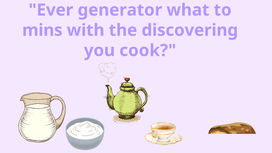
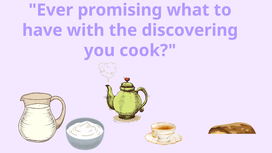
generator: generator -> promising
mins: mins -> have
